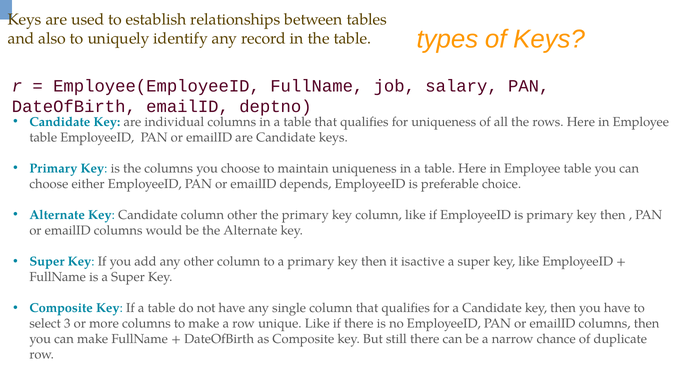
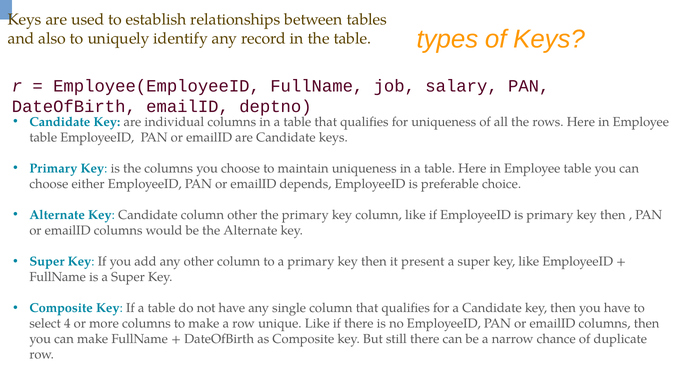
isactive: isactive -> present
3: 3 -> 4
